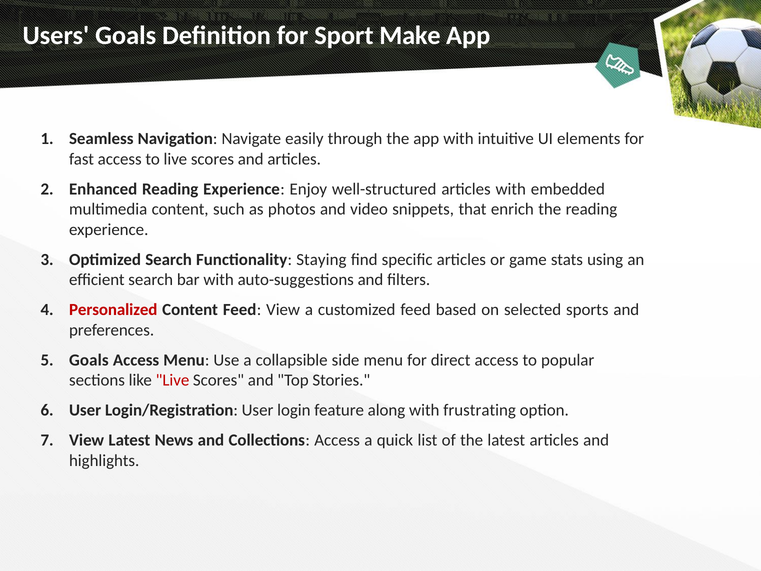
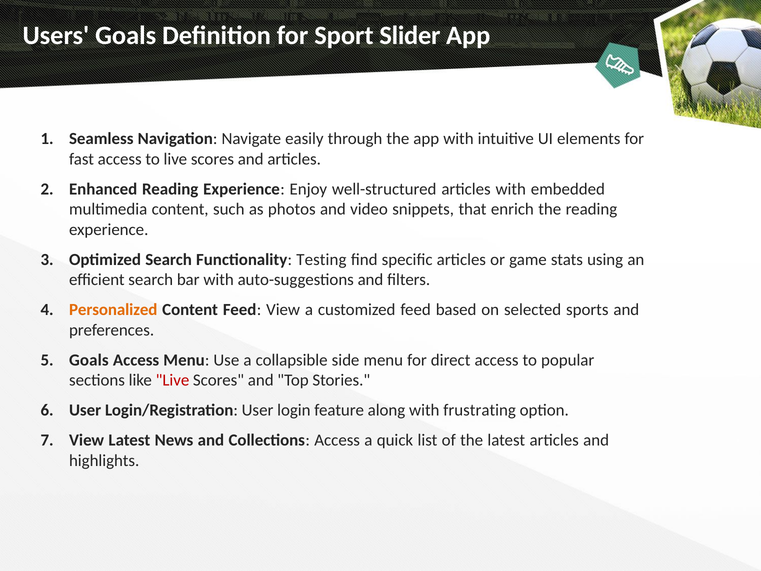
Make: Make -> Slider
Staying: Staying -> Testing
Personalized colour: red -> orange
